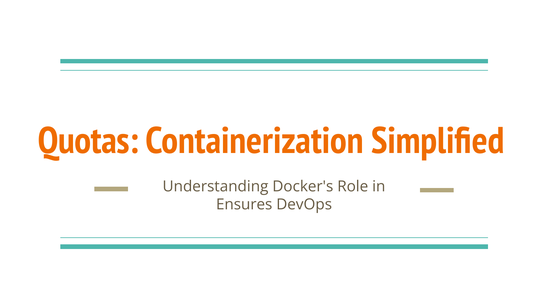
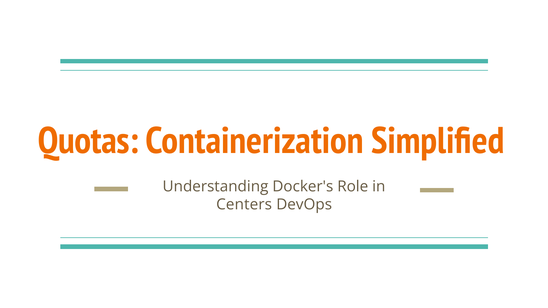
Ensures: Ensures -> Centers
